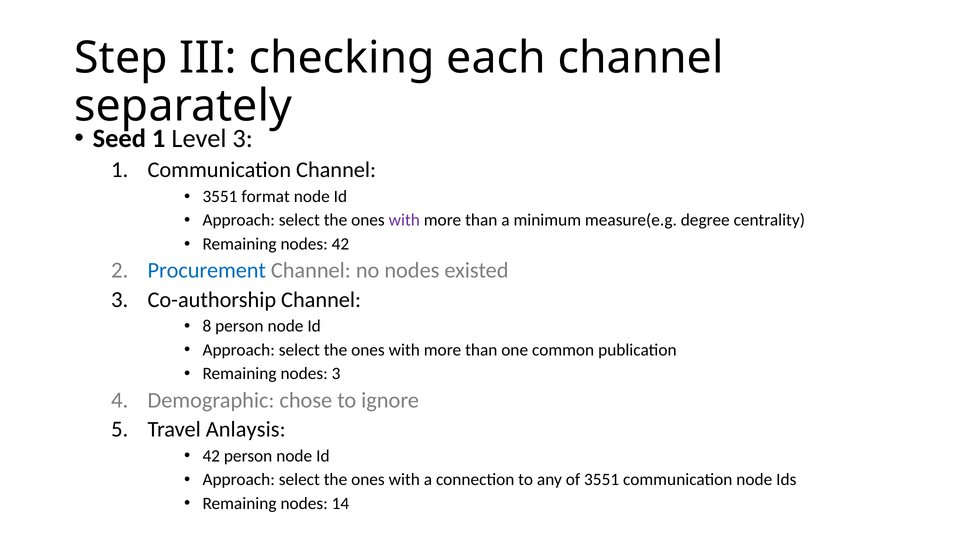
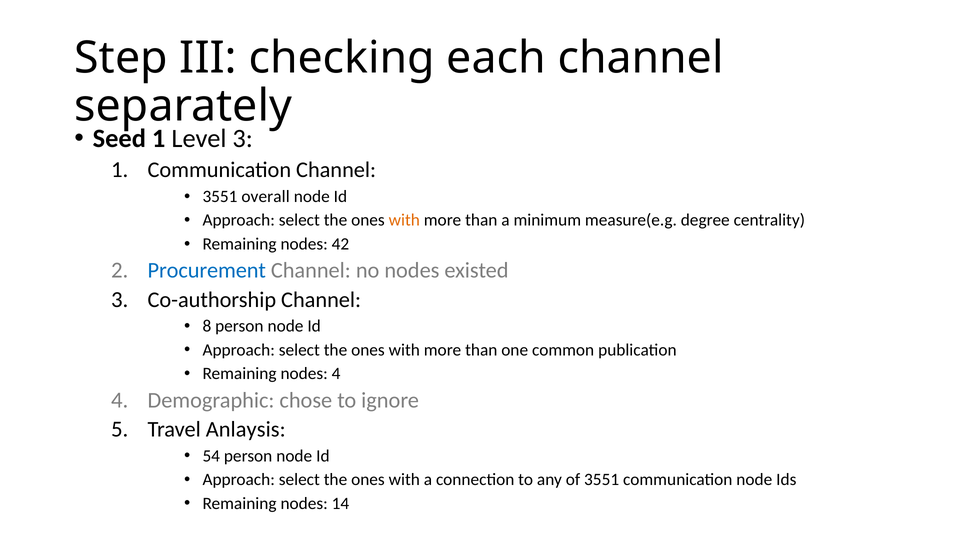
format: format -> overall
with at (404, 220) colour: purple -> orange
nodes 3: 3 -> 4
42 at (211, 456): 42 -> 54
